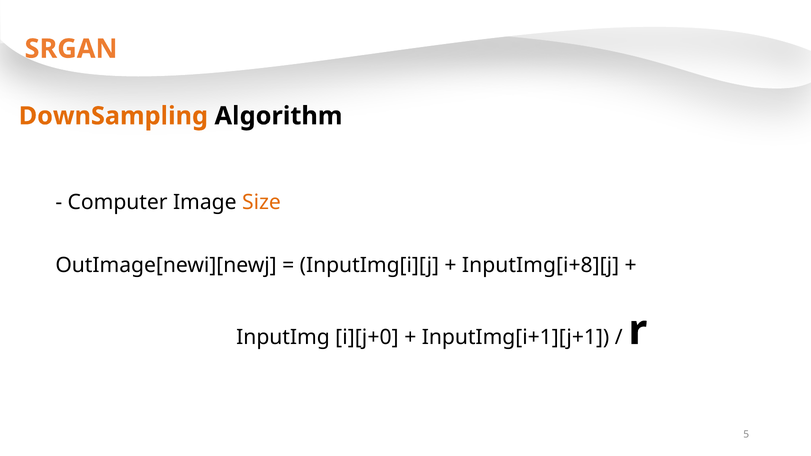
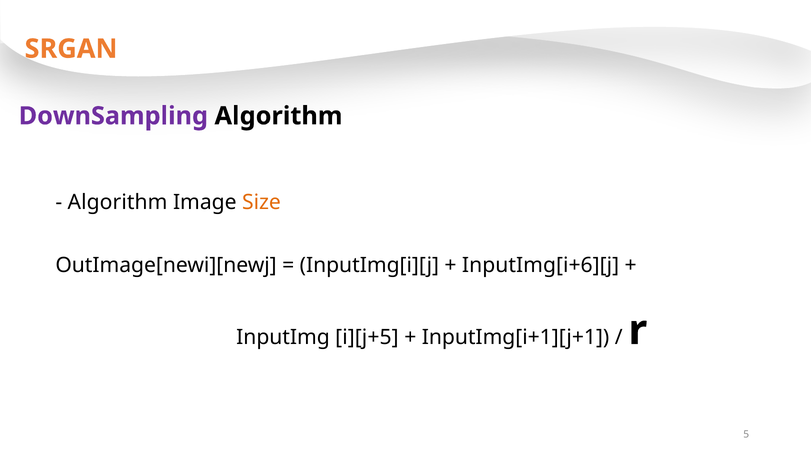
DownSampling colour: orange -> purple
Computer at (118, 202): Computer -> Algorithm
InputImg[i+8][j: InputImg[i+8][j -> InputImg[i+6][j
i][j+0: i][j+0 -> i][j+5
